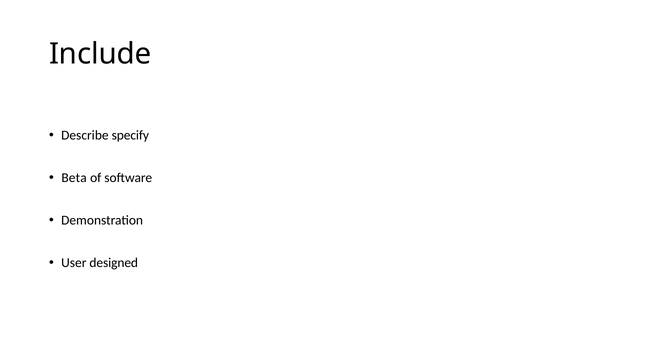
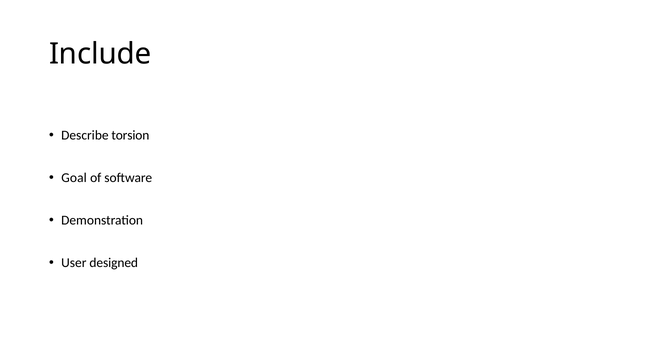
specify: specify -> torsion
Beta: Beta -> Goal
